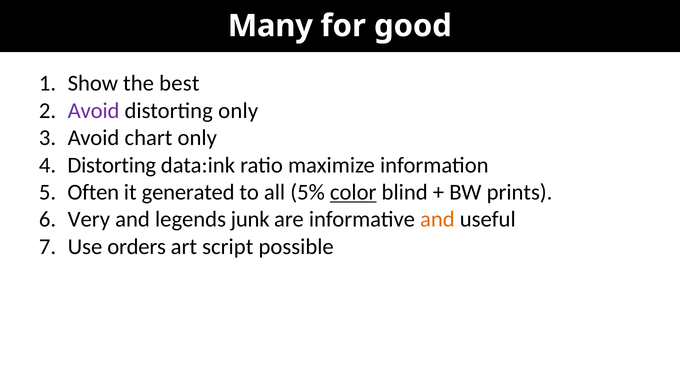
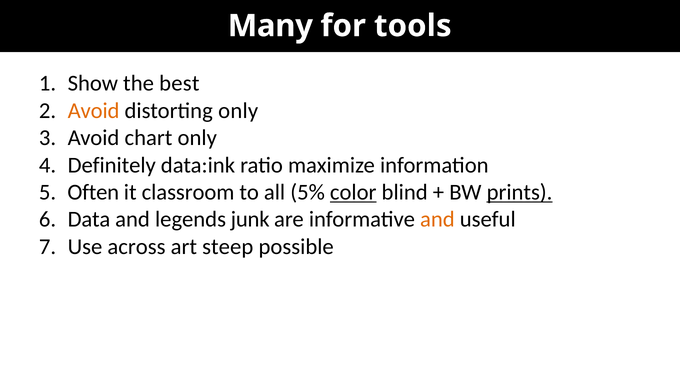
good: good -> tools
Avoid at (94, 111) colour: purple -> orange
Distorting at (112, 165): Distorting -> Definitely
generated: generated -> classroom
prints underline: none -> present
Very: Very -> Data
orders: orders -> across
script: script -> steep
